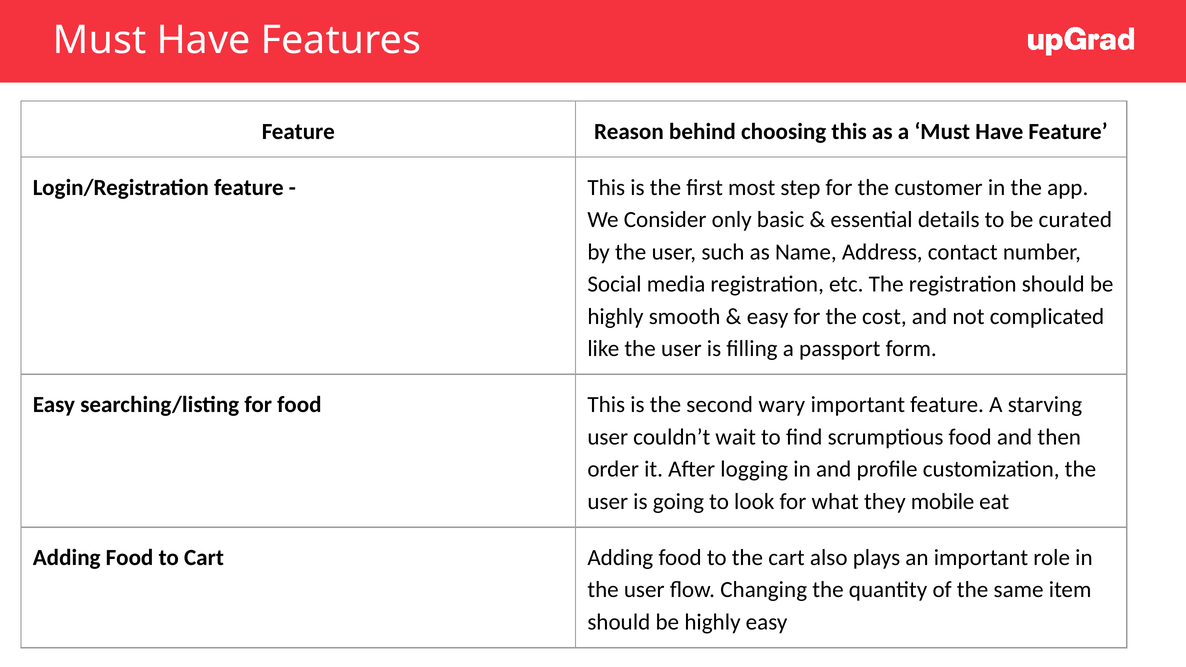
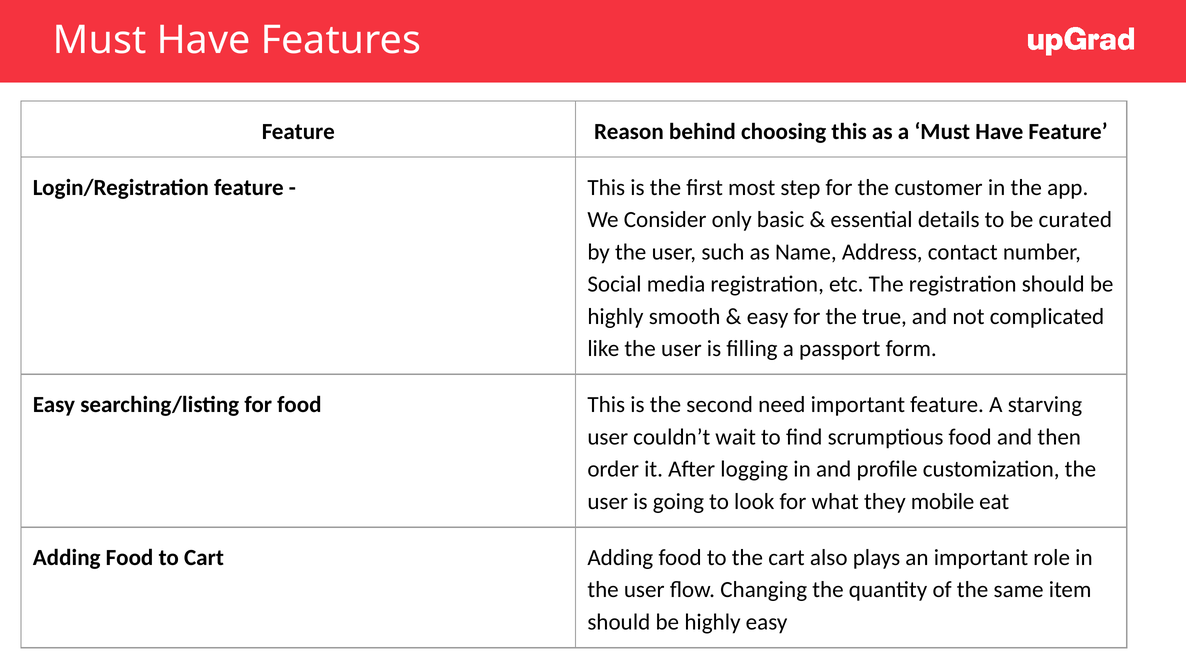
cost: cost -> true
wary: wary -> need
